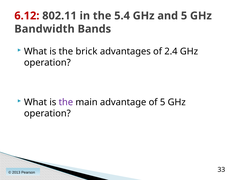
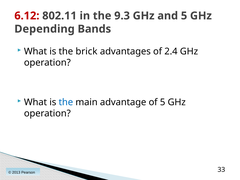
5.4: 5.4 -> 9.3
Bandwidth: Bandwidth -> Depending
the at (66, 102) colour: purple -> blue
